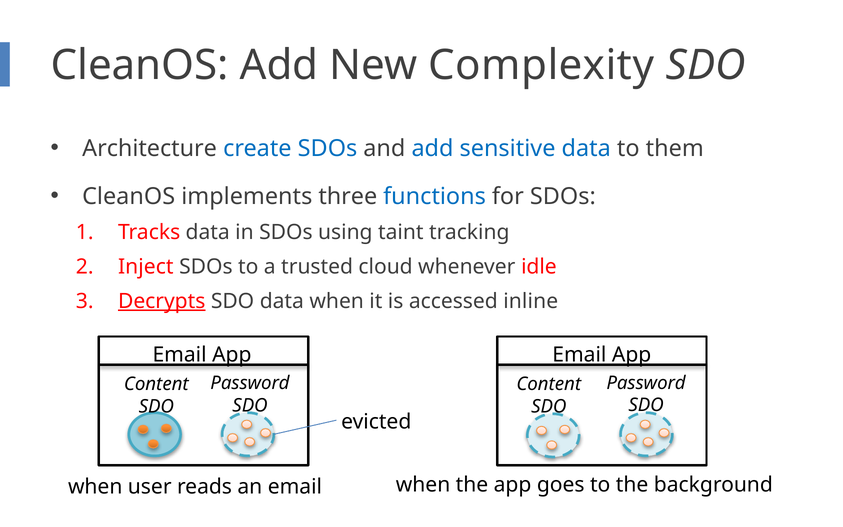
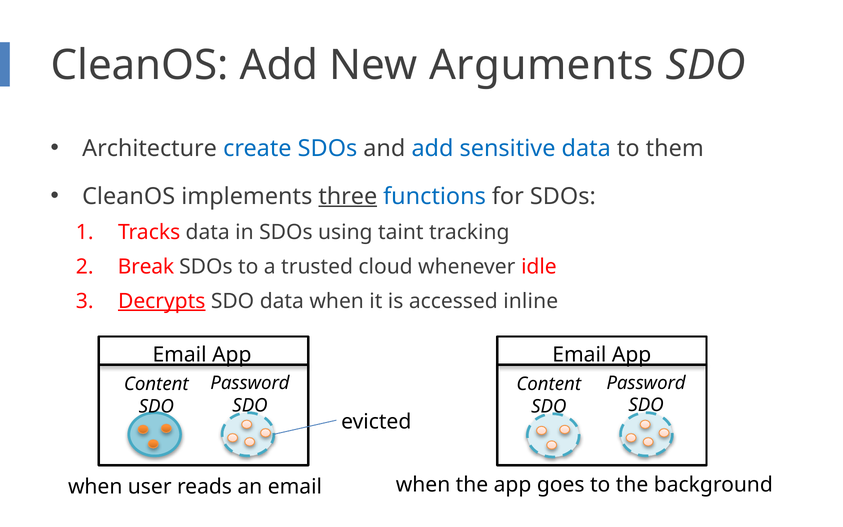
Complexity: Complexity -> Arguments
three underline: none -> present
Inject: Inject -> Break
